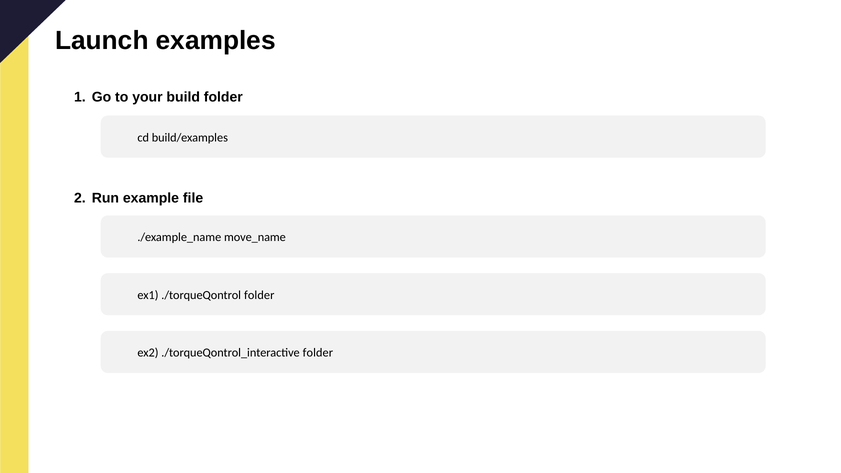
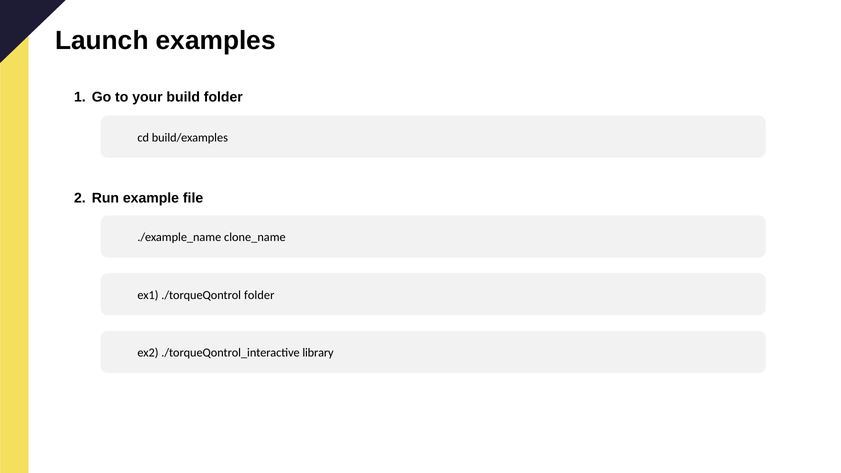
move_name: move_name -> clone_name
./torqueQontrol_interactive folder: folder -> library
